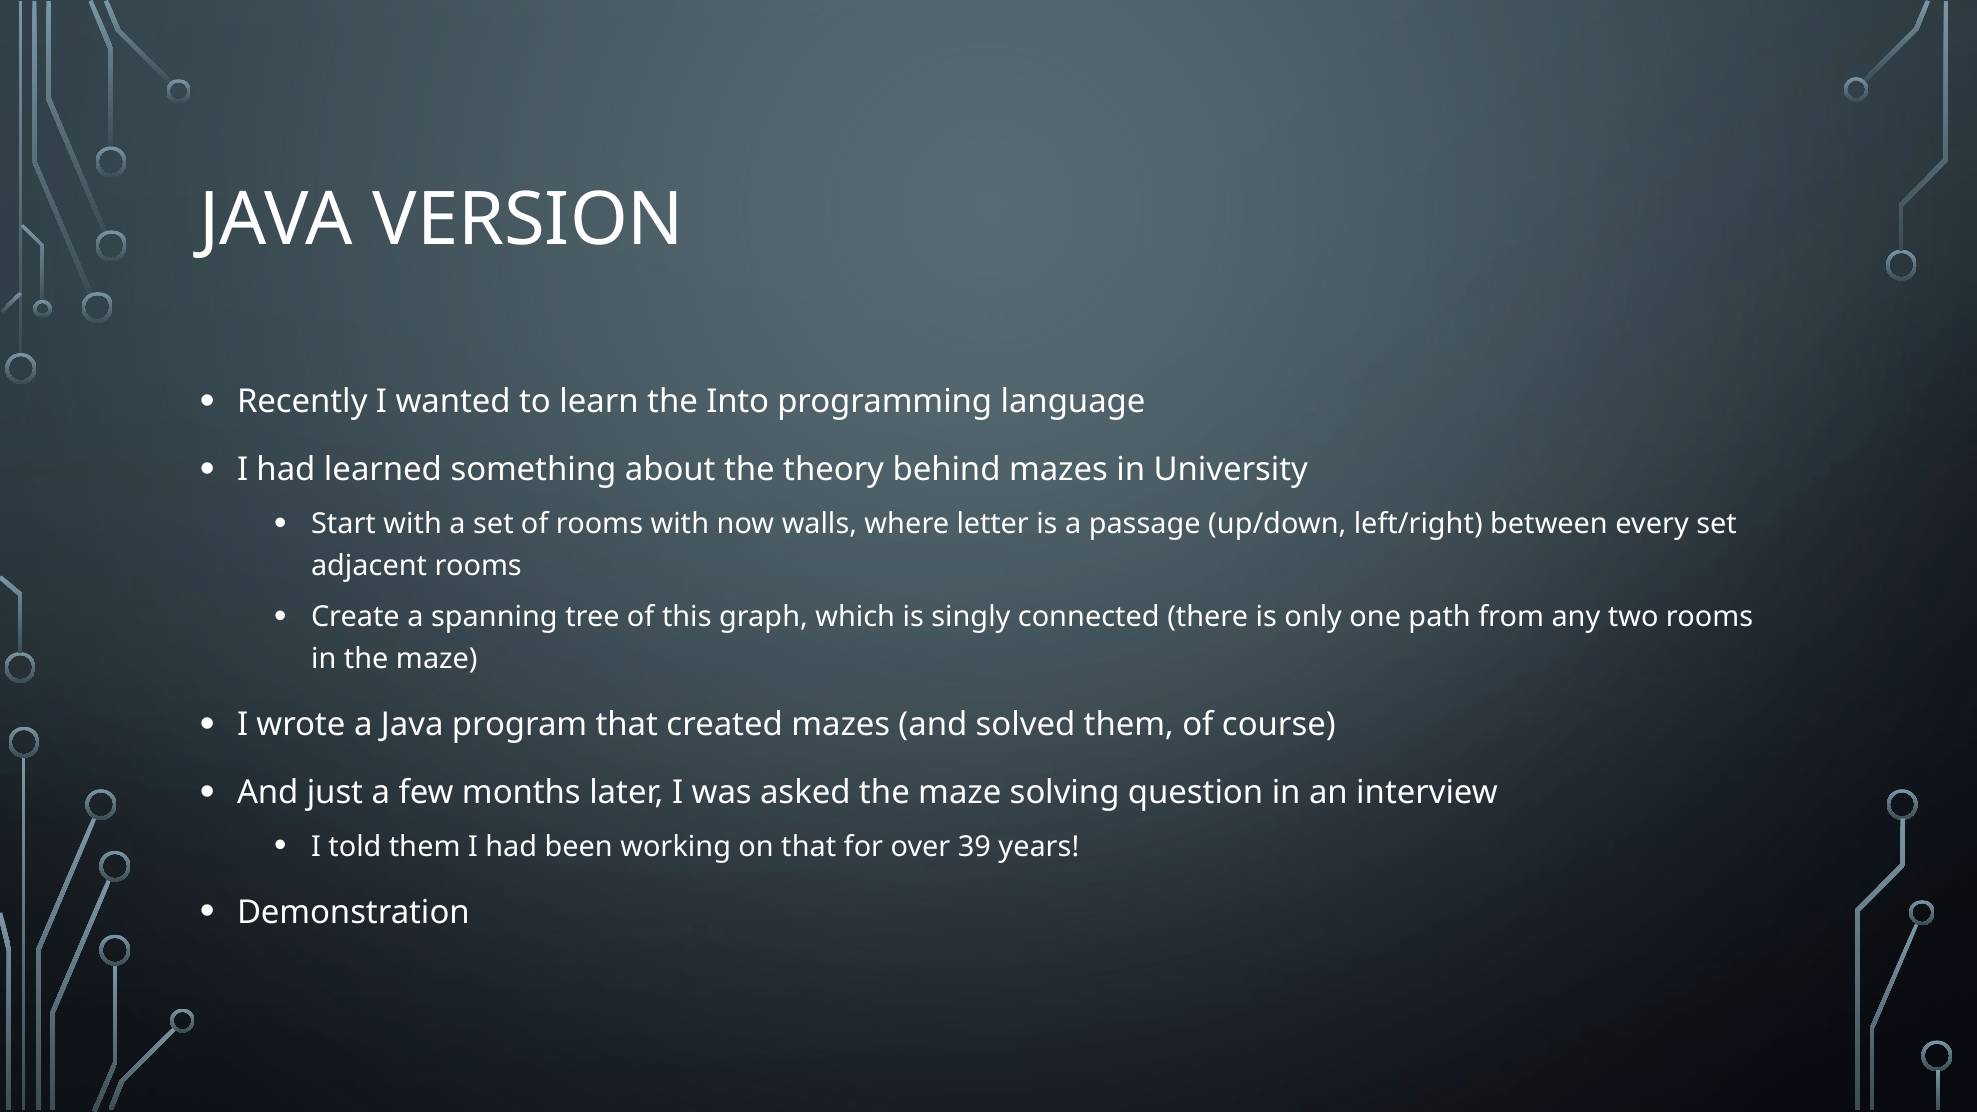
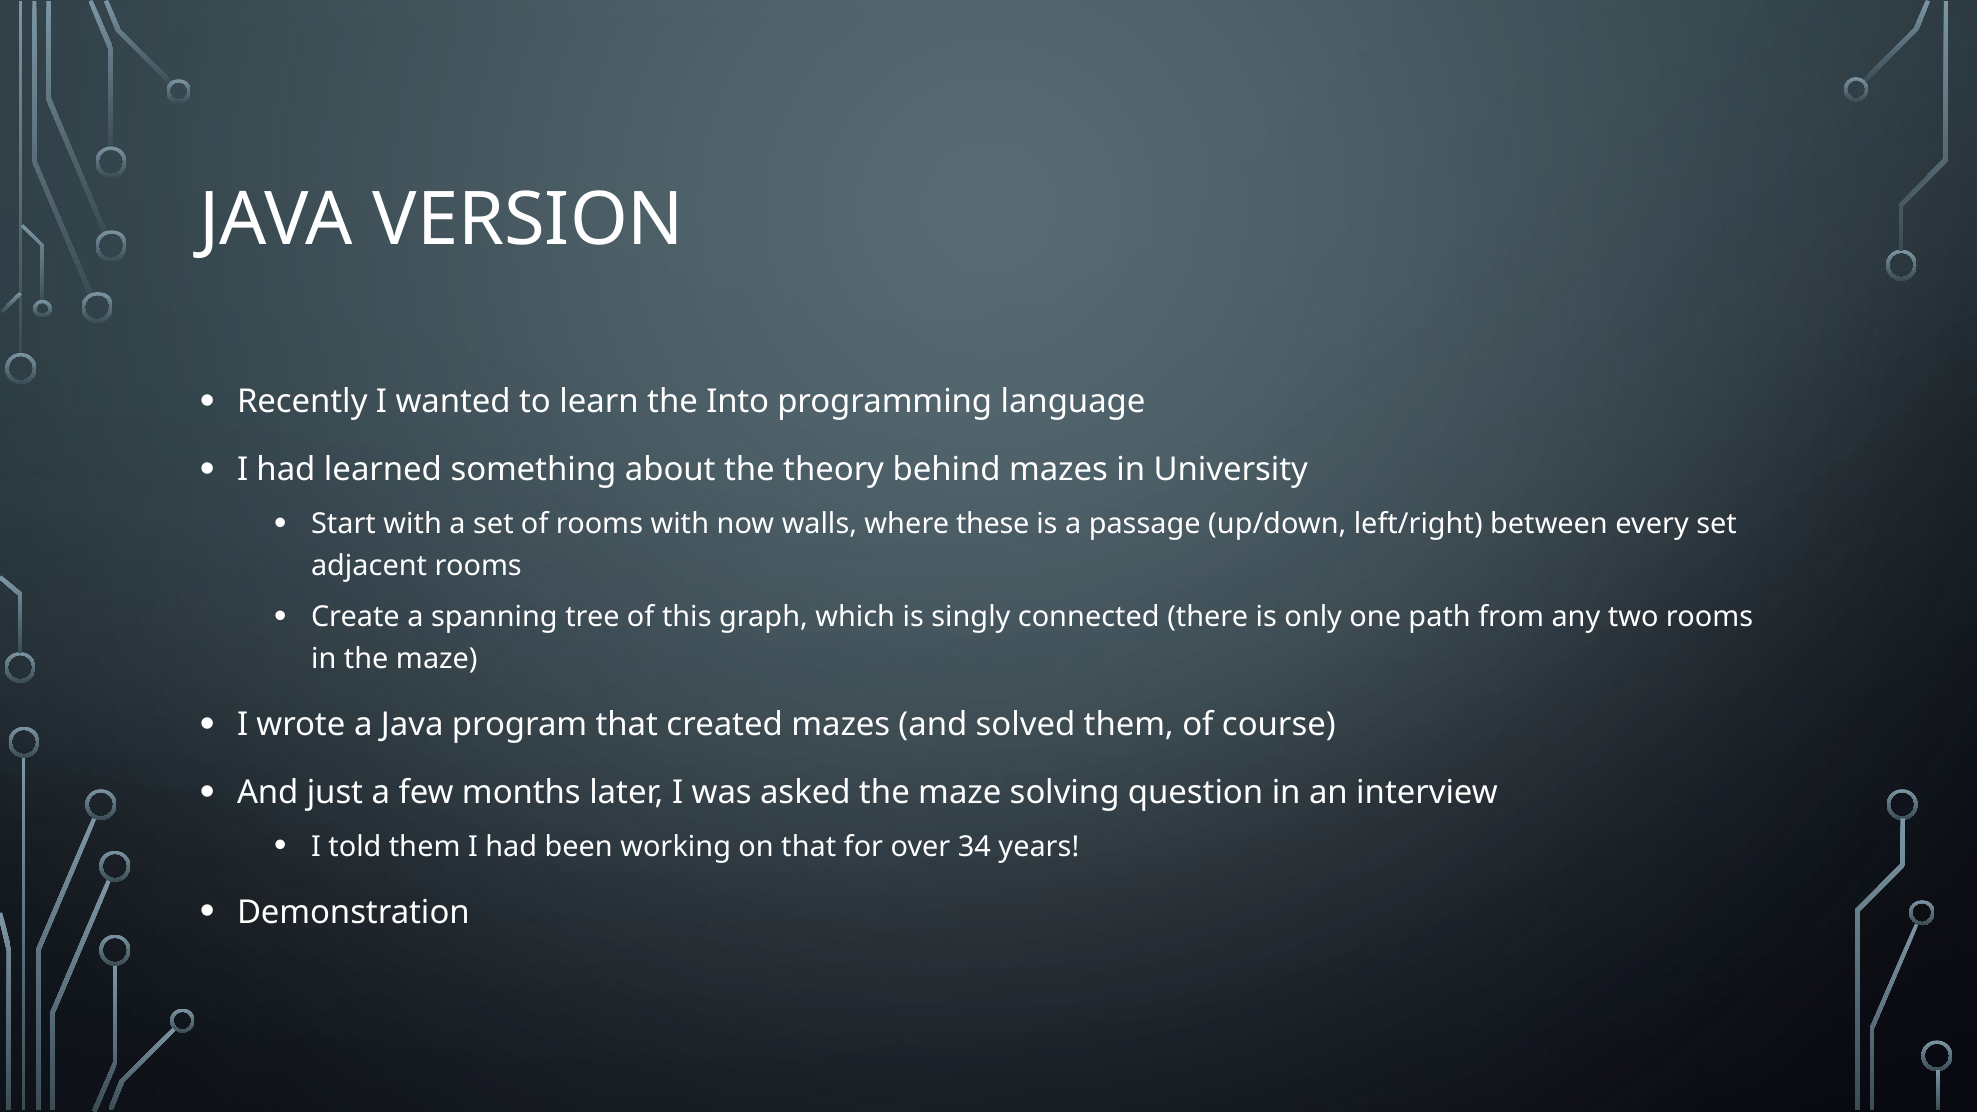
letter: letter -> these
39: 39 -> 34
